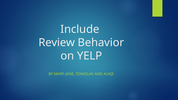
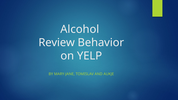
Include: Include -> Alcohol
